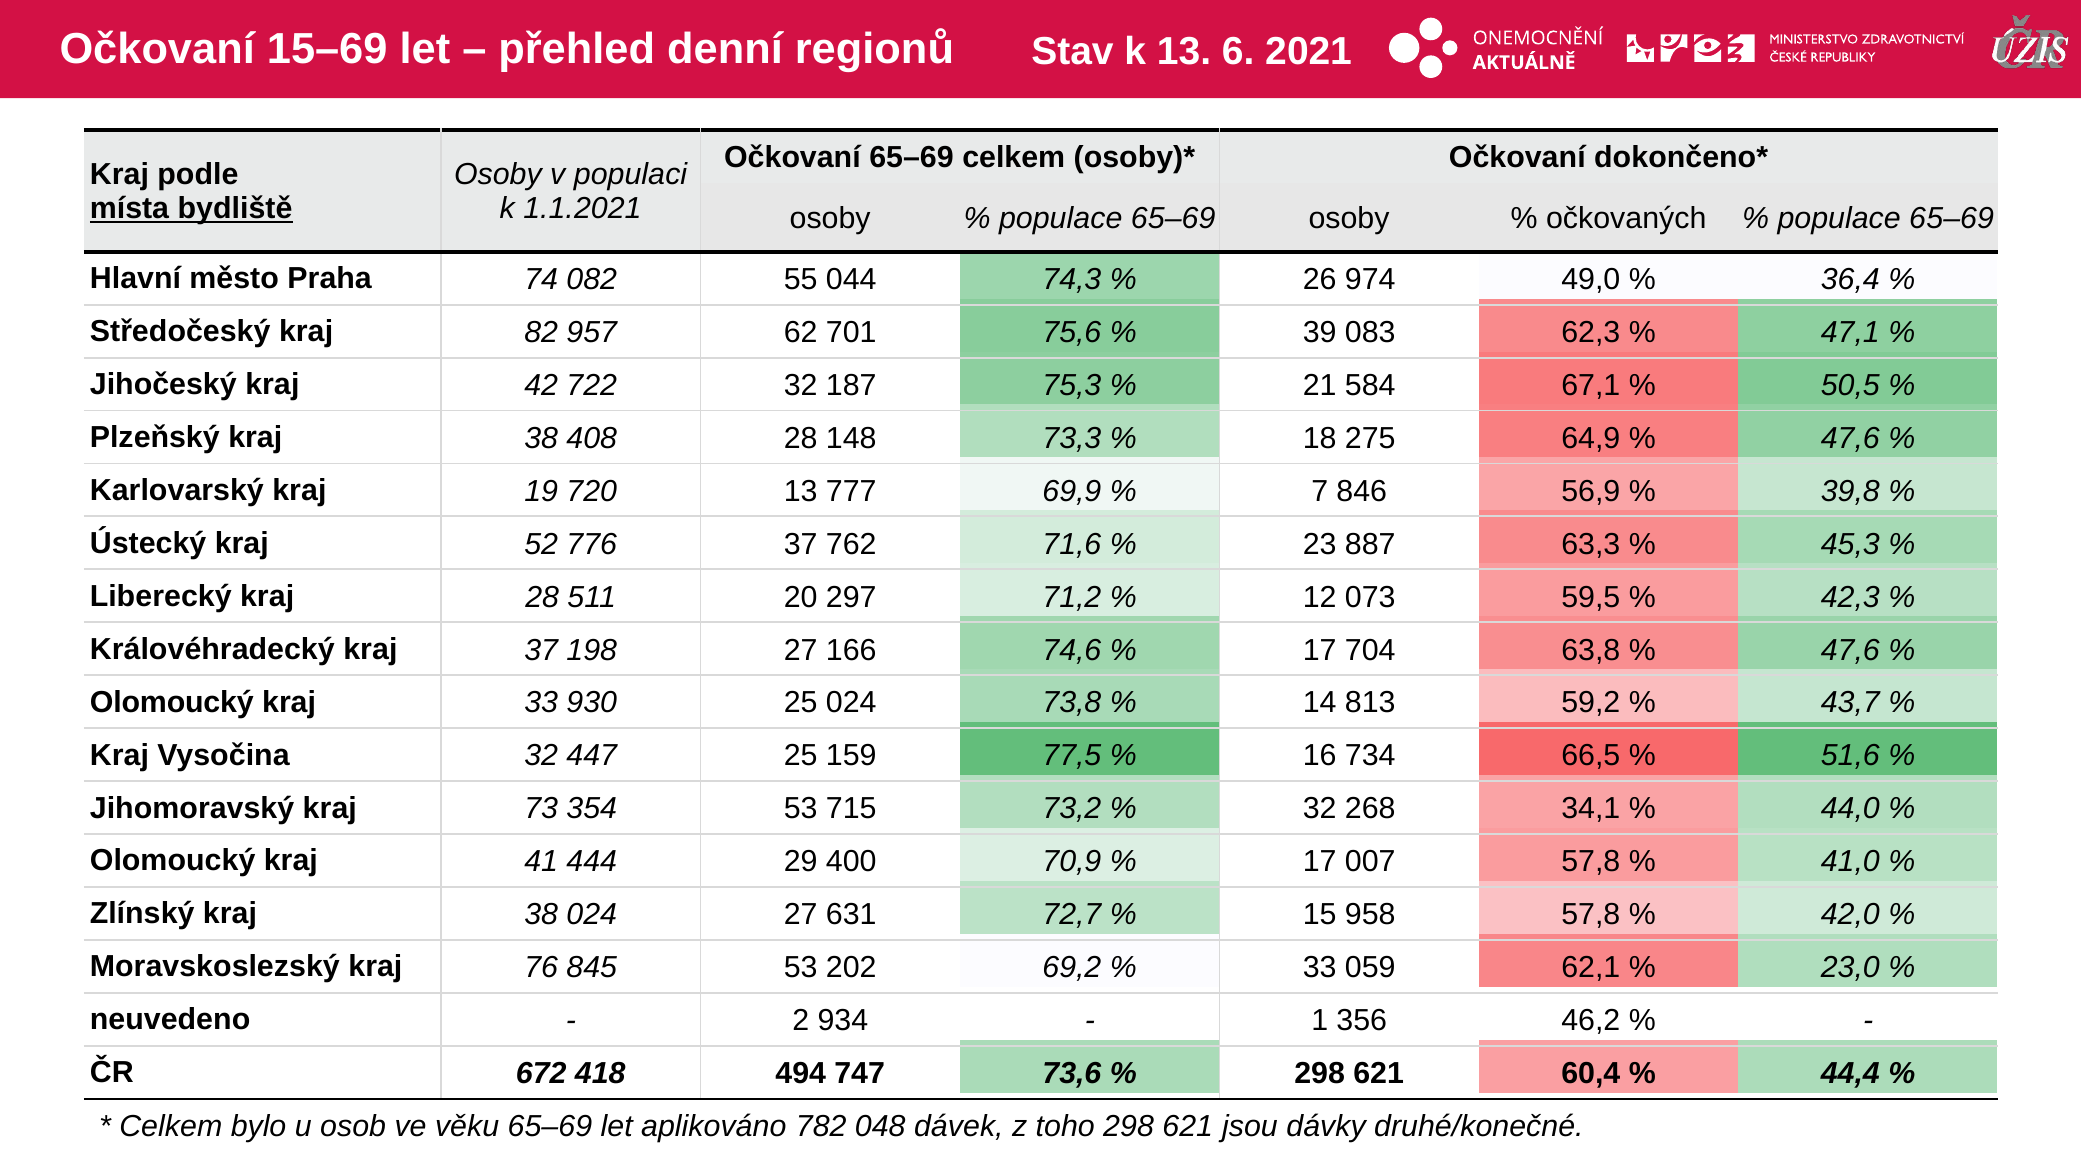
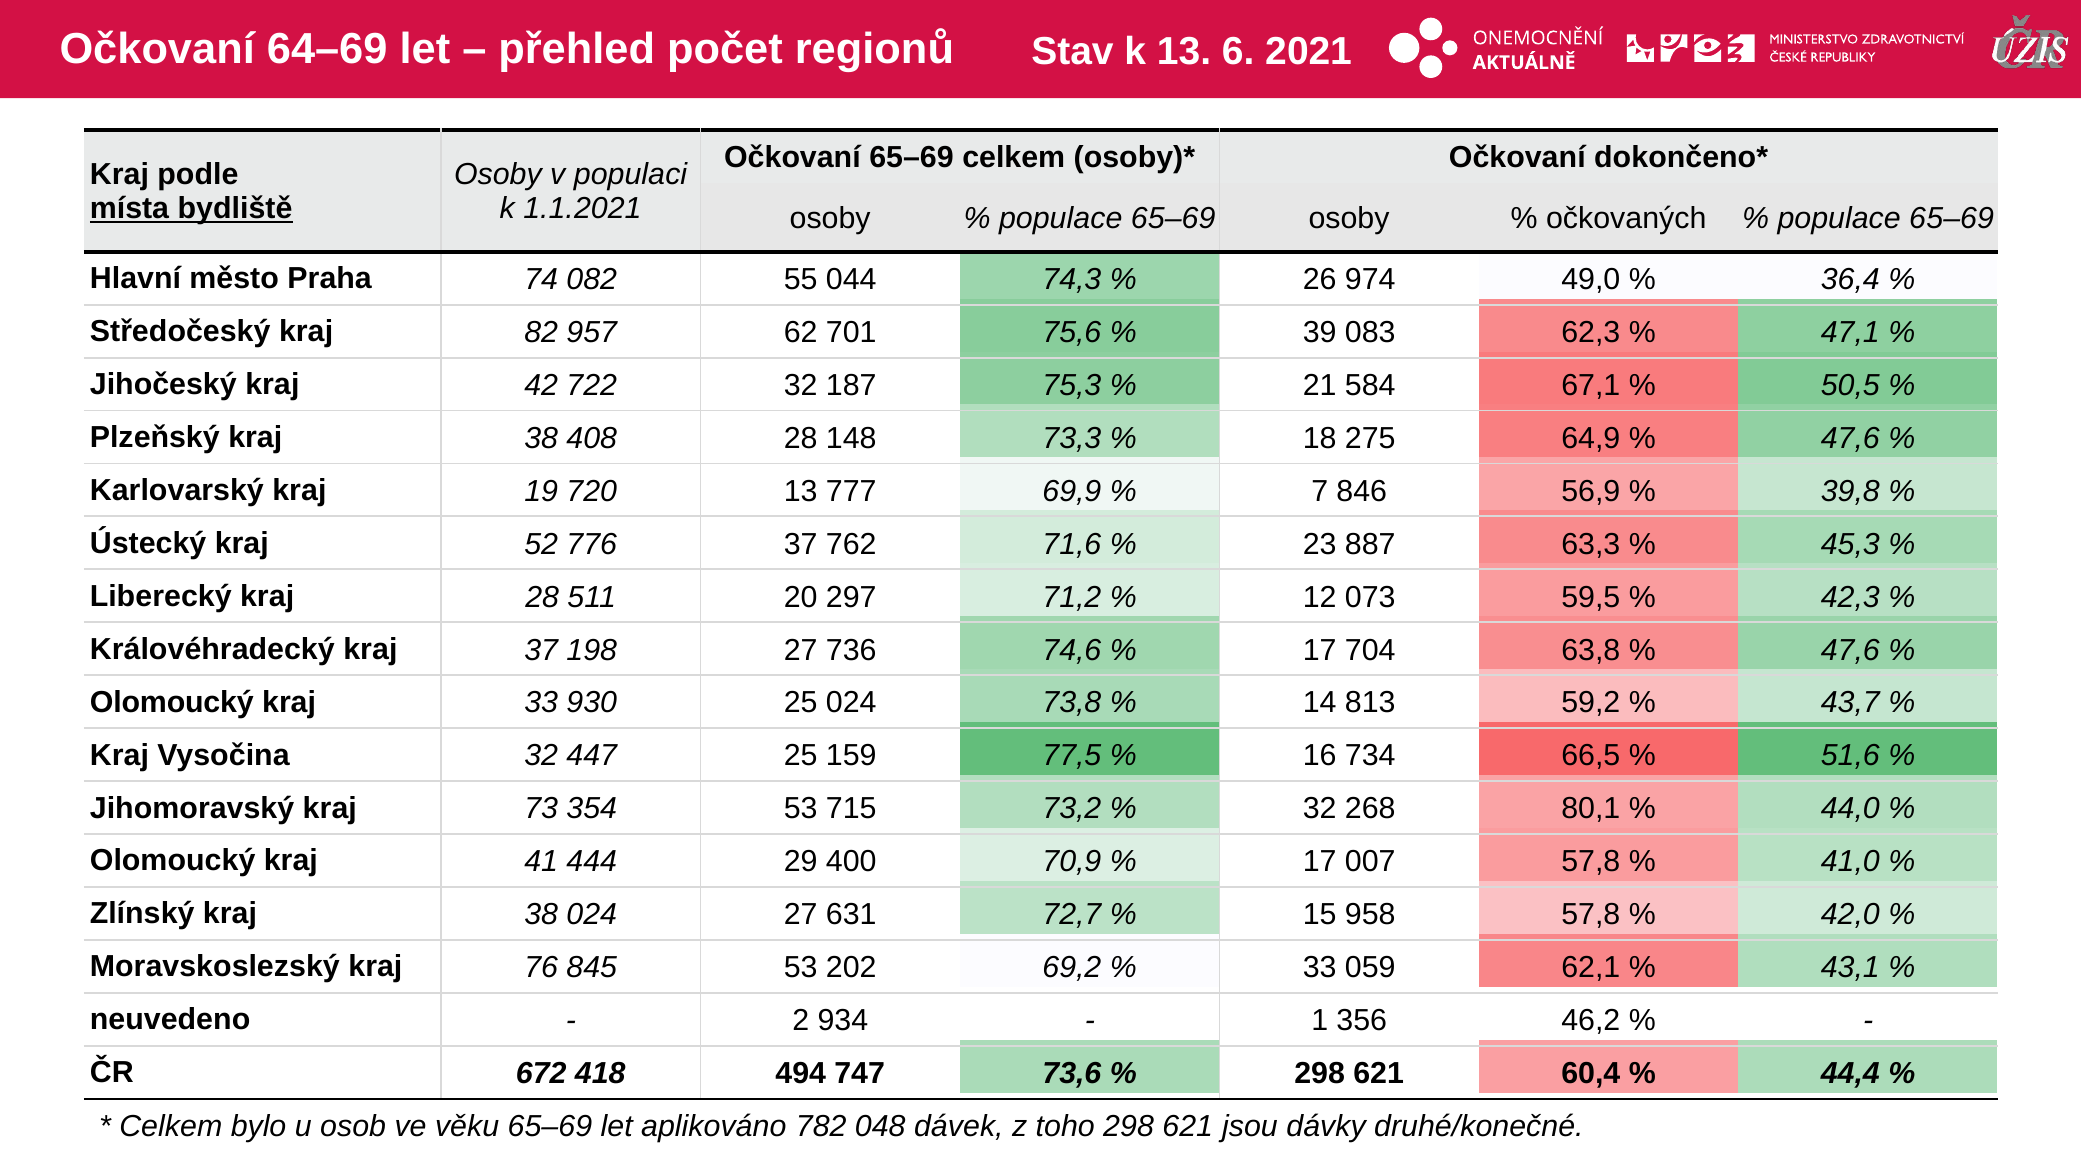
15–69: 15–69 -> 64–69
denní: denní -> počet
166: 166 -> 736
34,1: 34,1 -> 80,1
23,0: 23,0 -> 43,1
